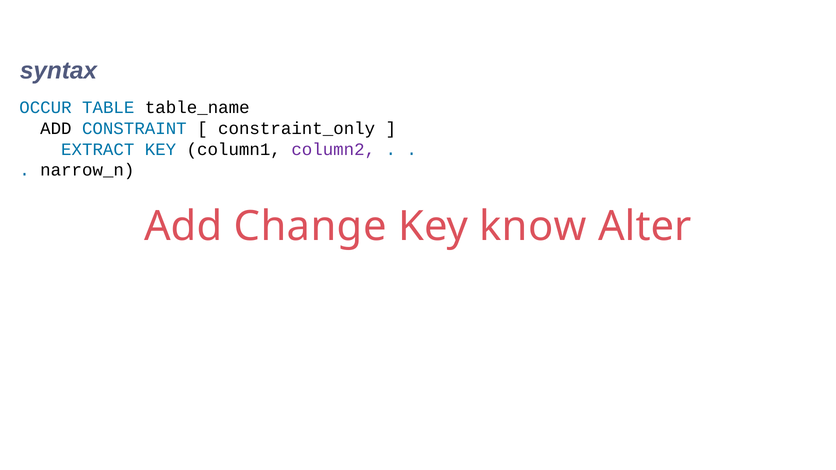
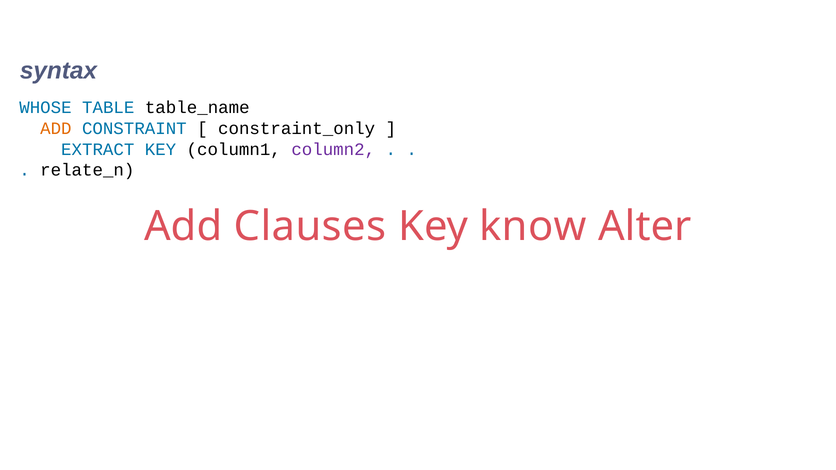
OCCUR: OCCUR -> WHOSE
ADD at (56, 128) colour: black -> orange
narrow_n: narrow_n -> relate_n
Change: Change -> Clauses
